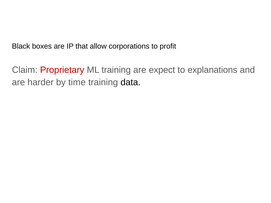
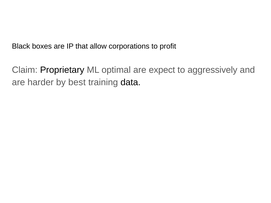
Proprietary colour: red -> black
ML training: training -> optimal
explanations: explanations -> aggressively
time: time -> best
